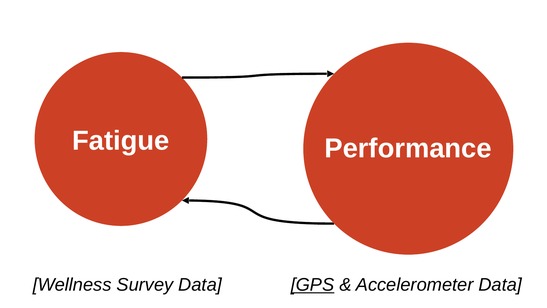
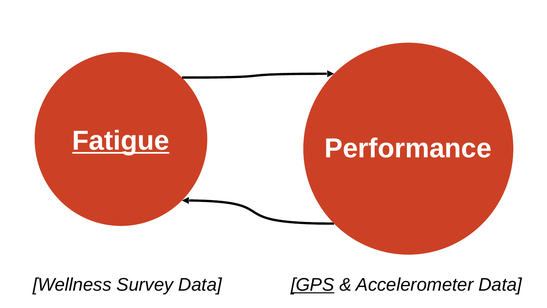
Fatigue underline: none -> present
